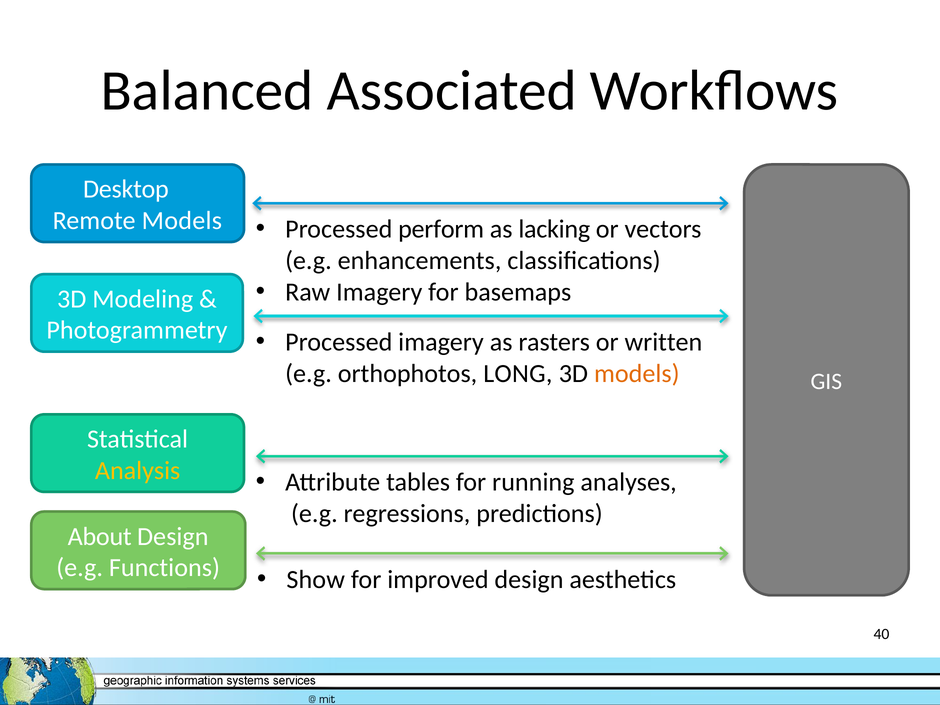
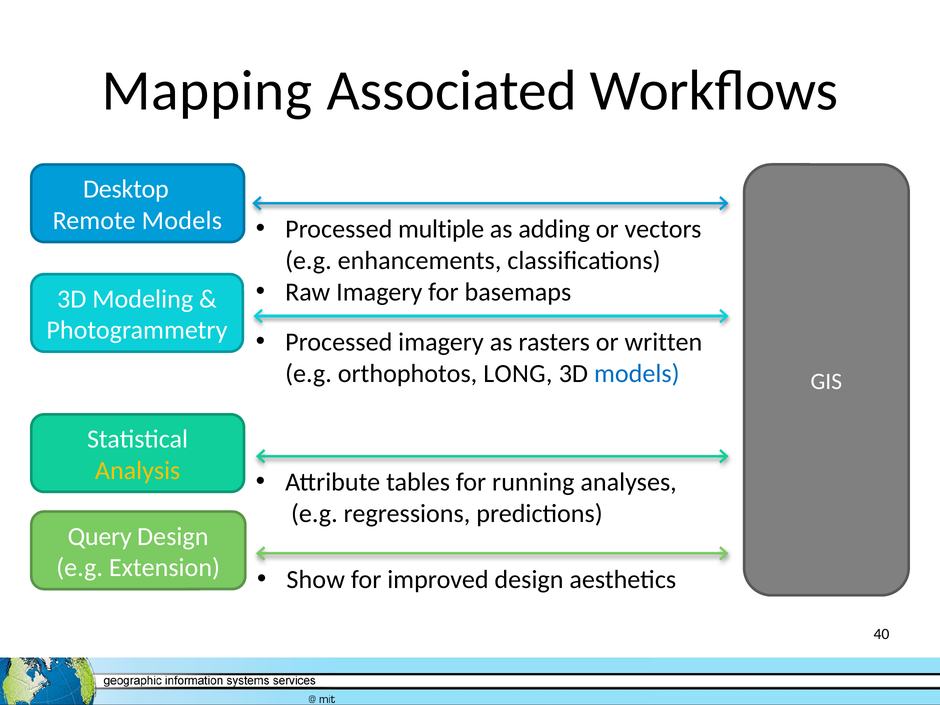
Balanced: Balanced -> Mapping
perform: perform -> multiple
lacking: lacking -> adding
models at (637, 373) colour: orange -> blue
About: About -> Query
Functions: Functions -> Extension
